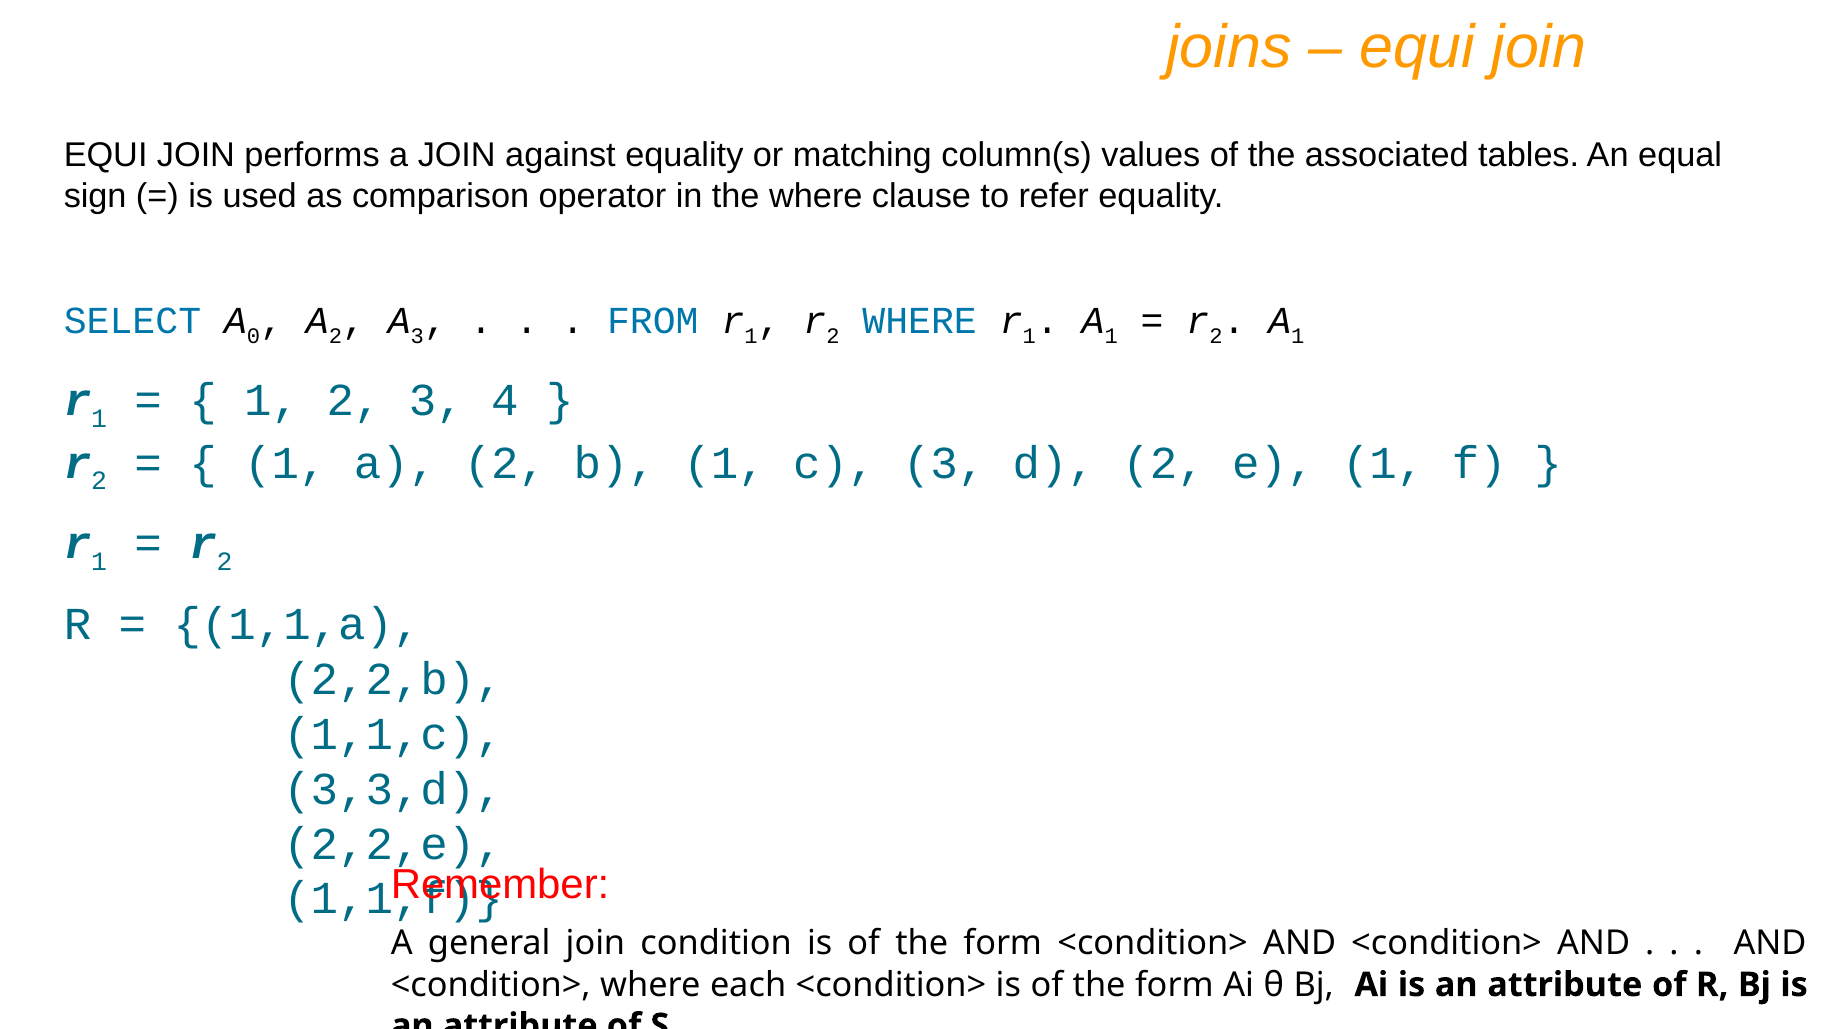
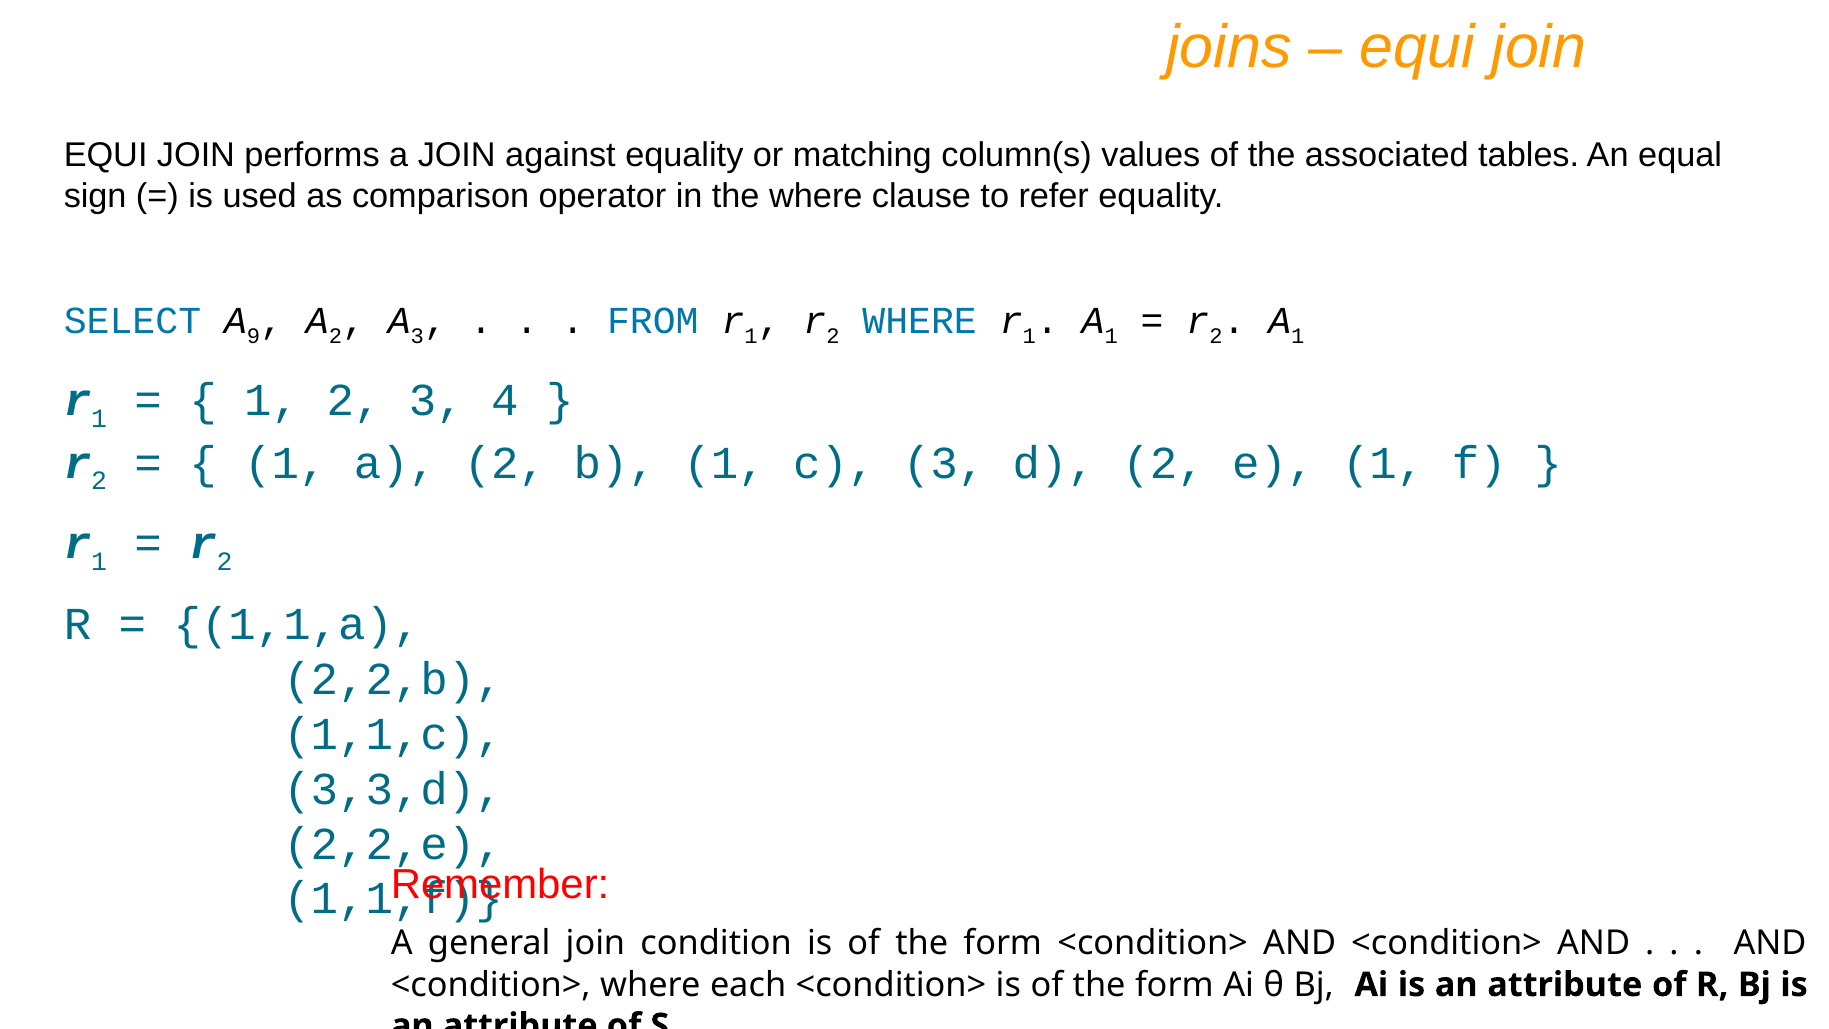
0: 0 -> 9
